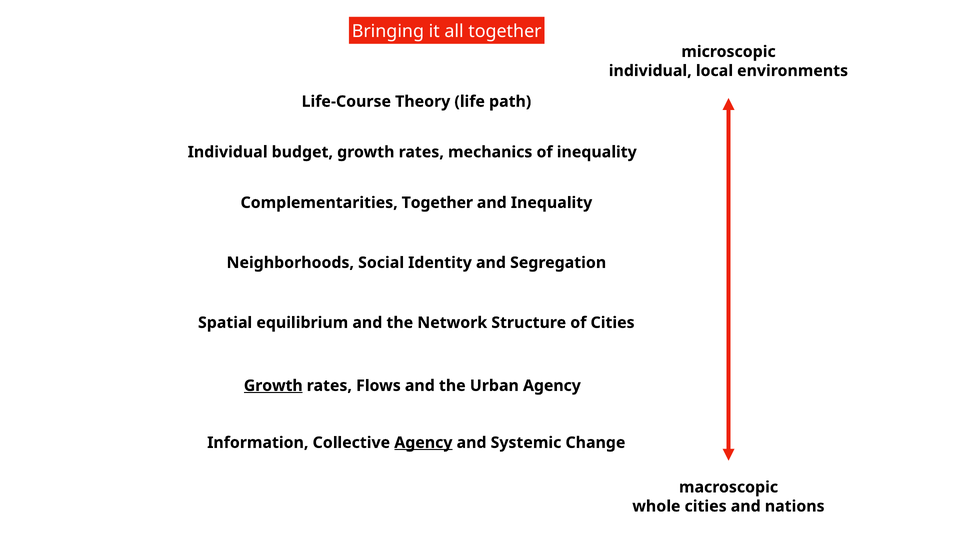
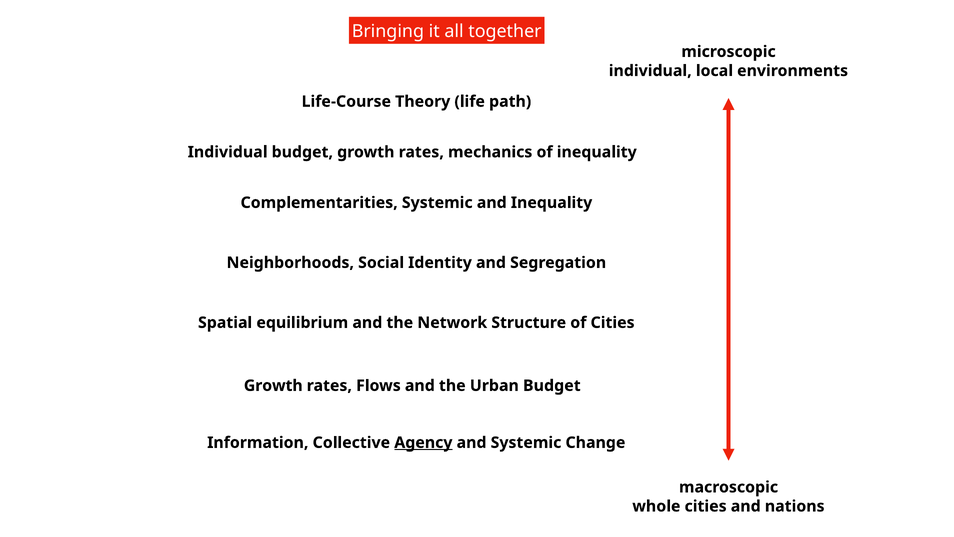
Complementarities Together: Together -> Systemic
Growth at (273, 385) underline: present -> none
Urban Agency: Agency -> Budget
